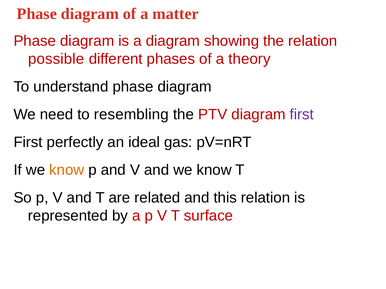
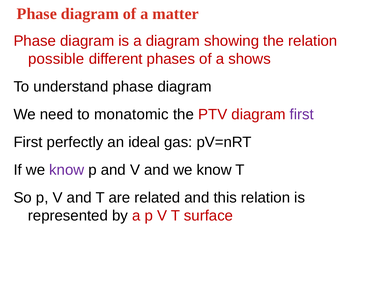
theory: theory -> shows
resembling: resembling -> monatomic
know at (67, 170) colour: orange -> purple
